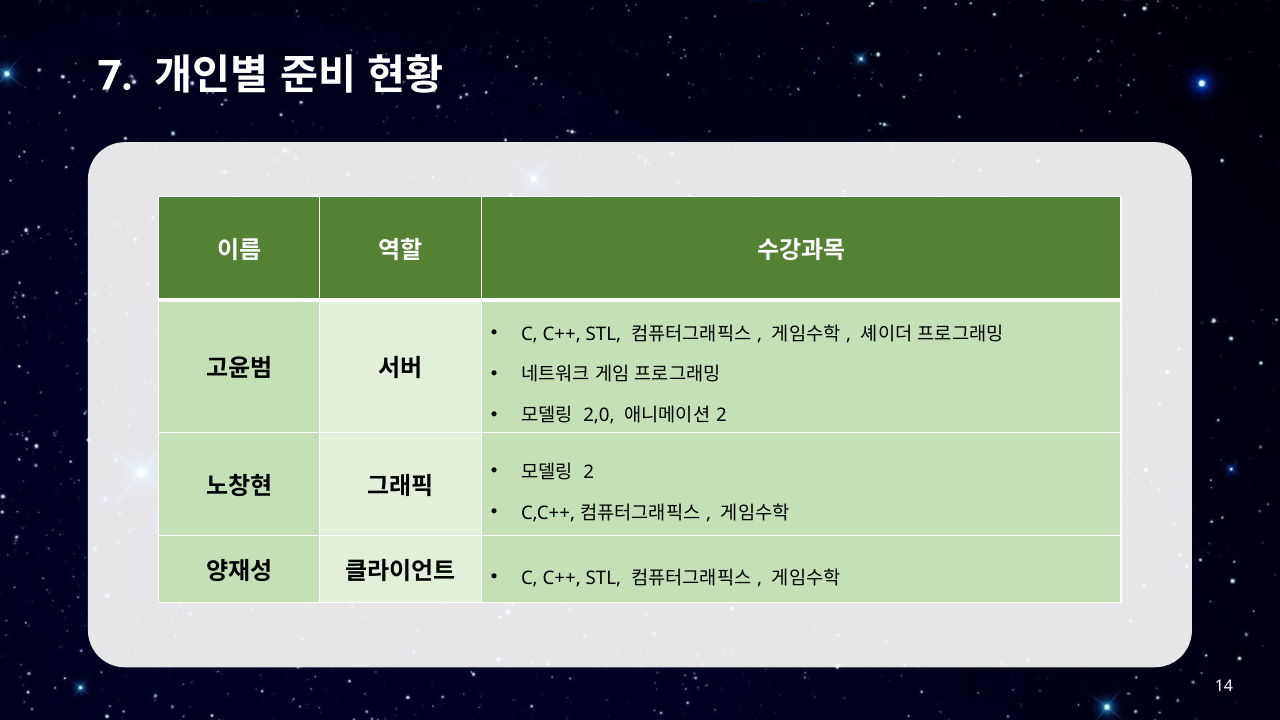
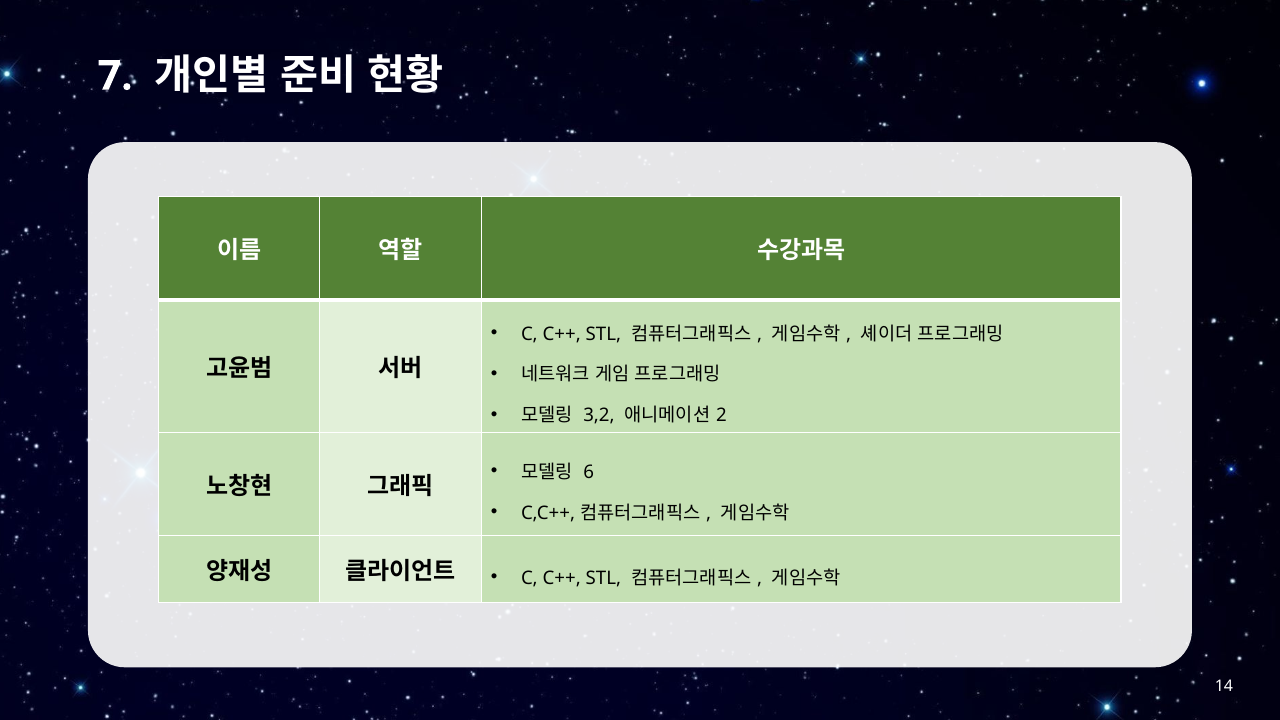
2,0: 2,0 -> 3,2
2 at (589, 472): 2 -> 6
